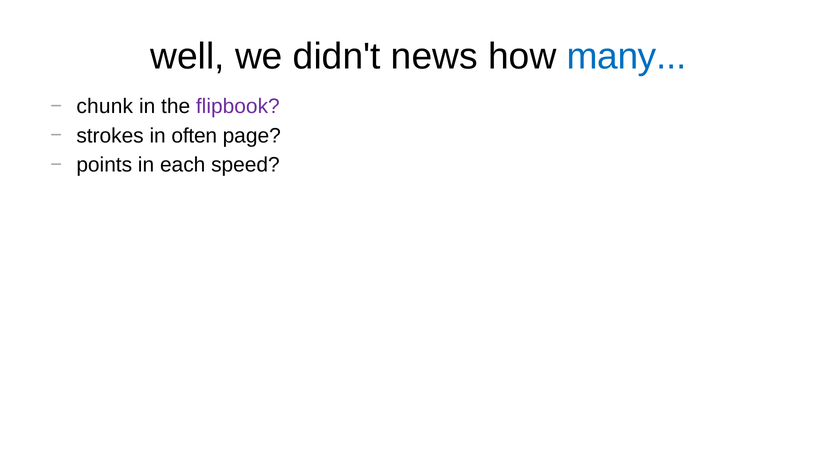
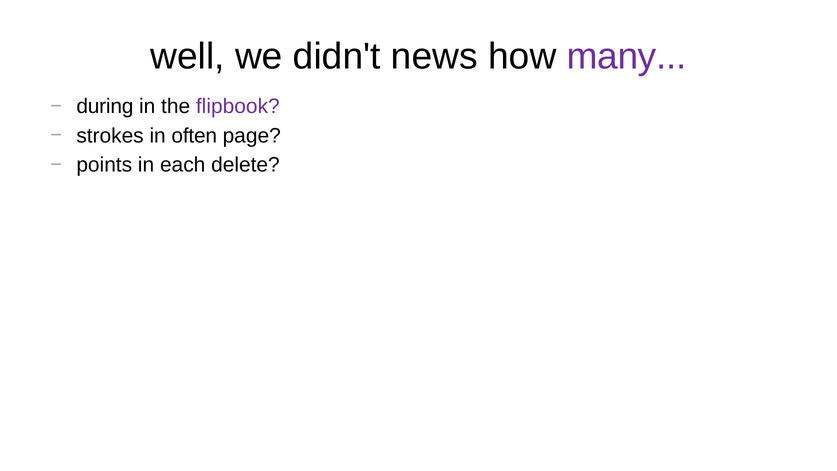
many colour: blue -> purple
chunk: chunk -> during
speed: speed -> delete
